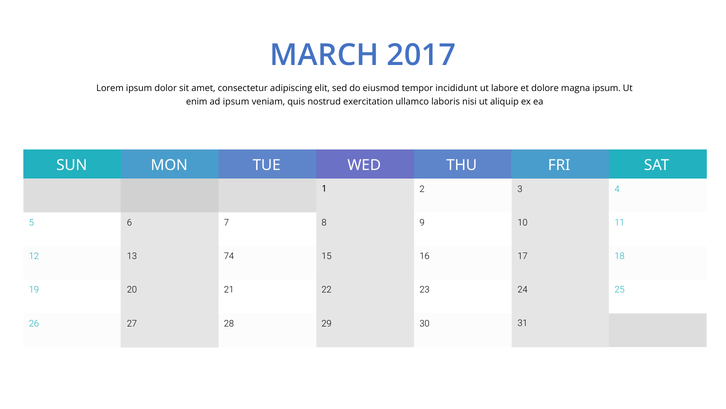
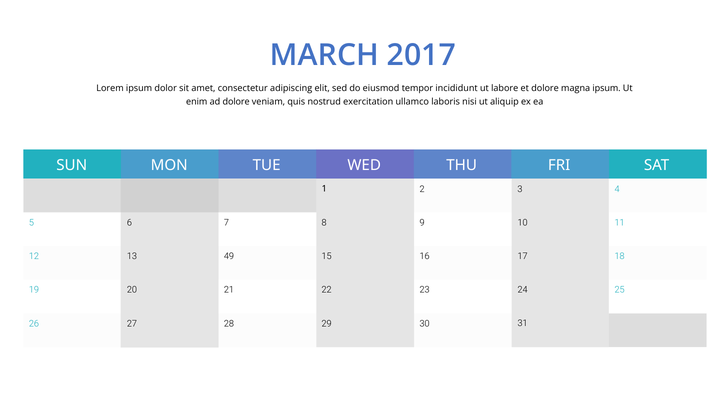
ad ipsum: ipsum -> dolore
74: 74 -> 49
